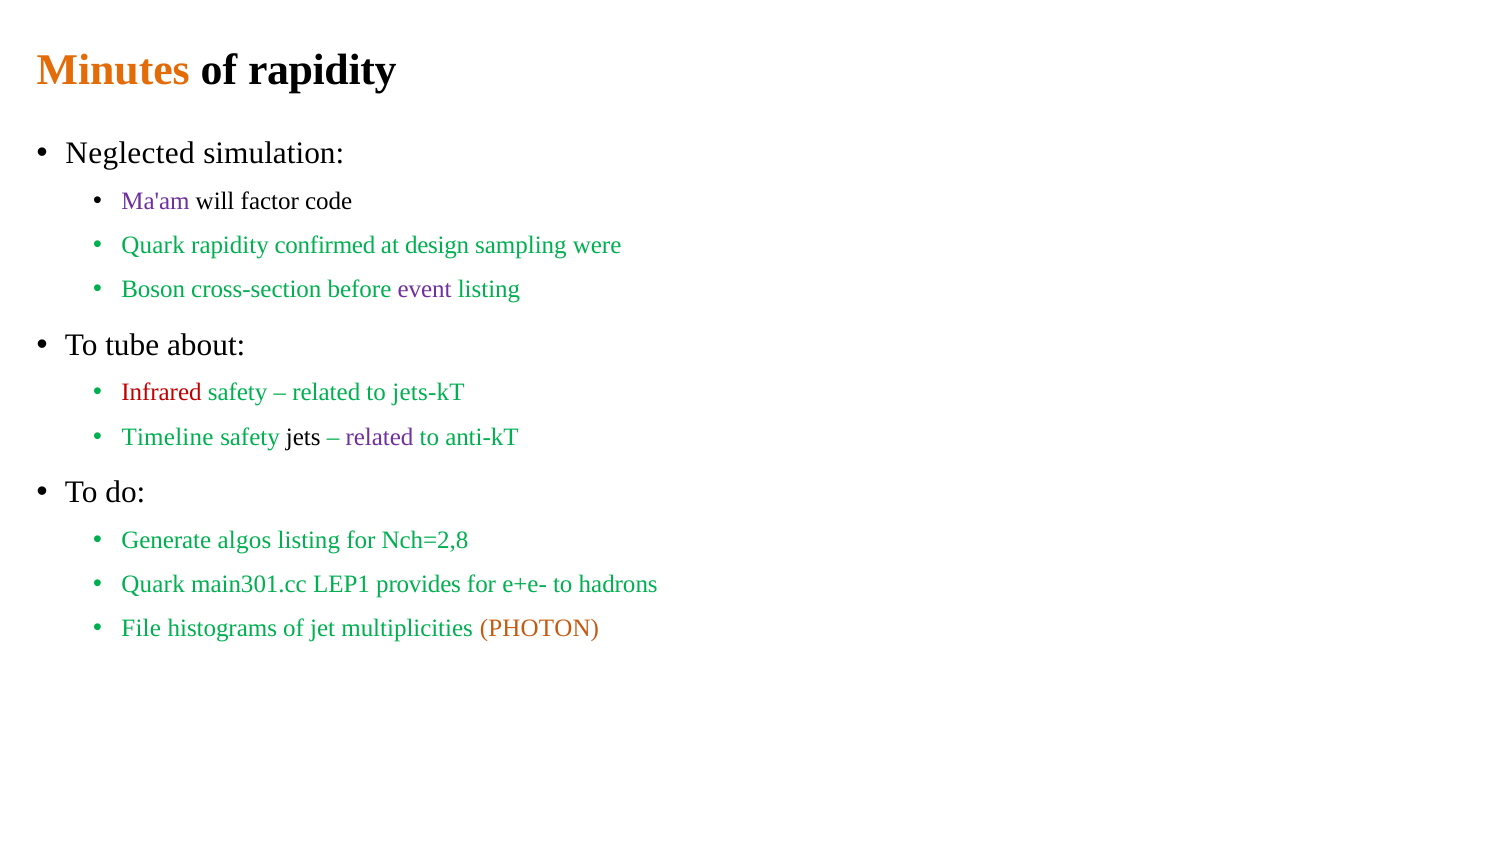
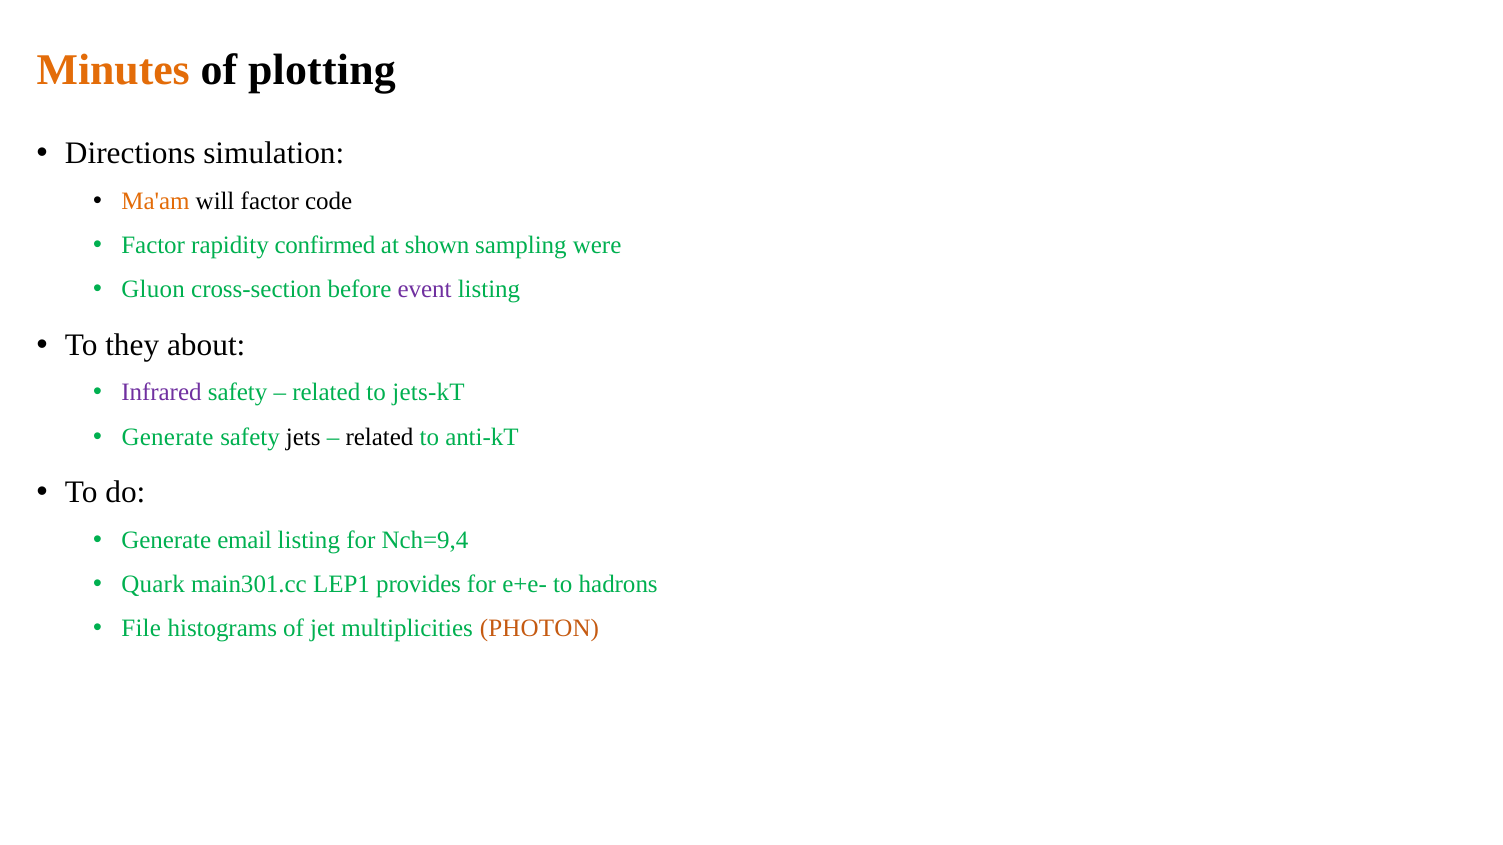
of rapidity: rapidity -> plotting
Neglected: Neglected -> Directions
Ma'am colour: purple -> orange
Quark at (153, 246): Quark -> Factor
design: design -> shown
Boson: Boson -> Gluon
tube: tube -> they
Infrared colour: red -> purple
Timeline at (168, 437): Timeline -> Generate
related at (379, 437) colour: purple -> black
algos: algos -> email
Nch=2,8: Nch=2,8 -> Nch=9,4
